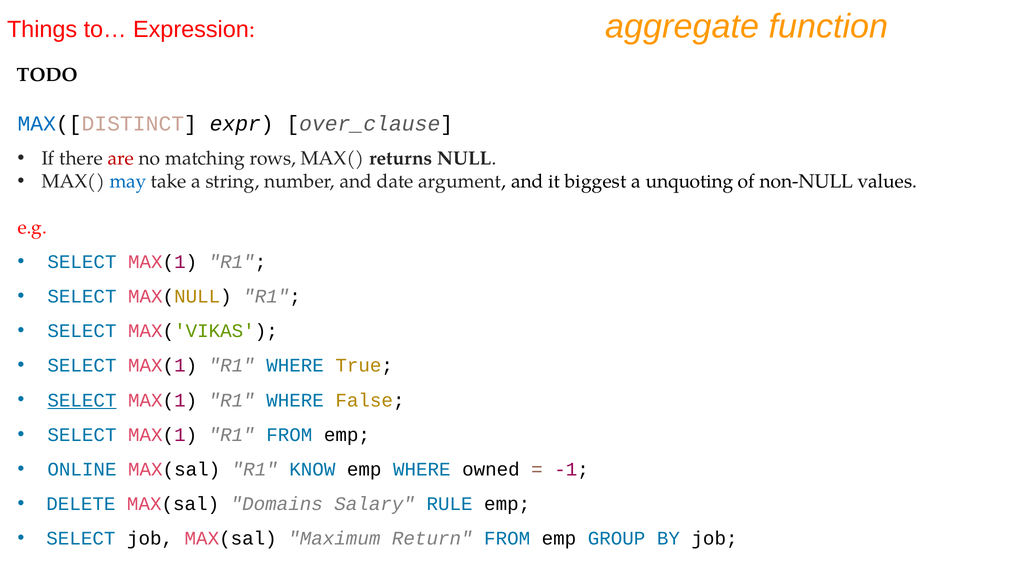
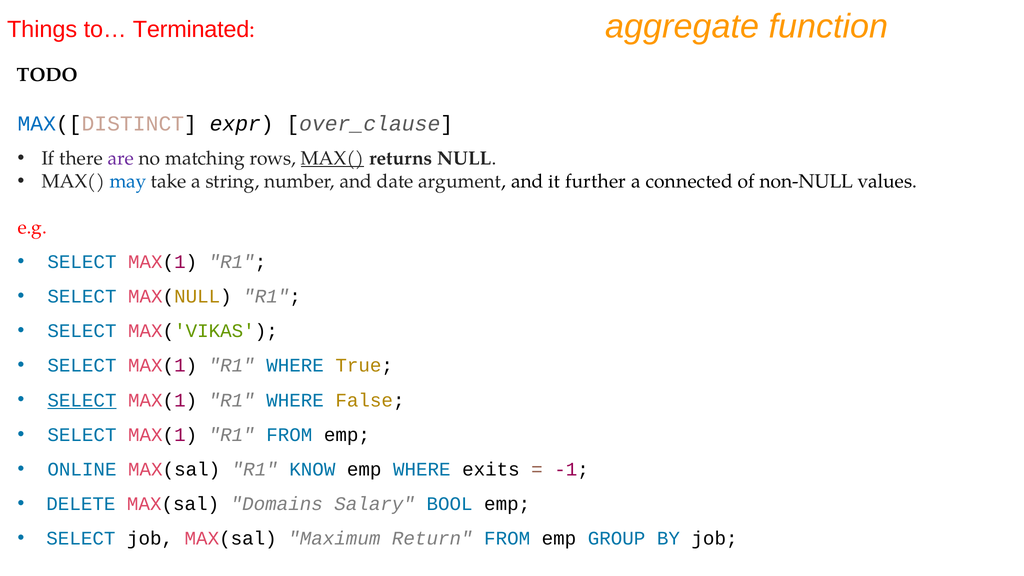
Expression: Expression -> Terminated
are colour: red -> purple
MAX( at (332, 158) underline: none -> present
biggest: biggest -> further
unquoting: unquoting -> connected
owned: owned -> exits
RULE: RULE -> BOOL
